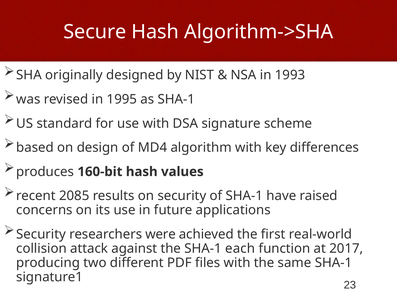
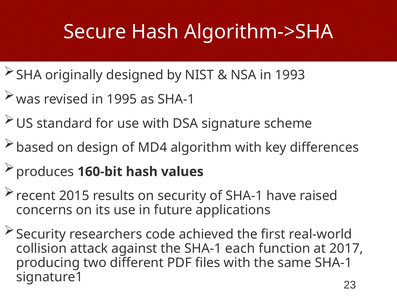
2085: 2085 -> 2015
were: were -> code
